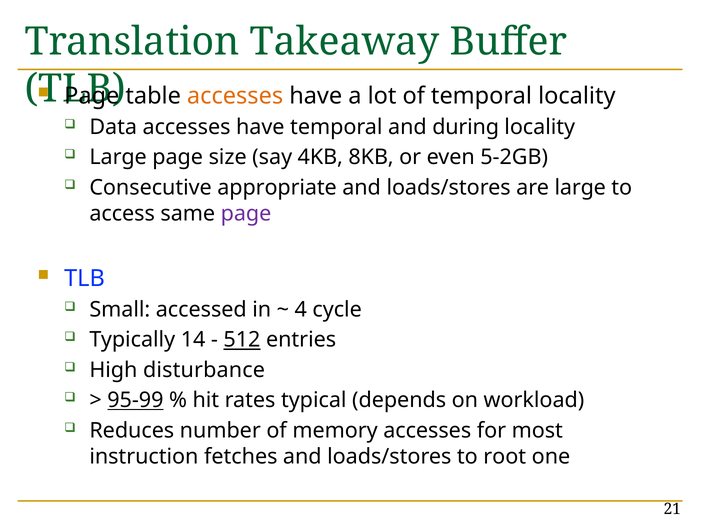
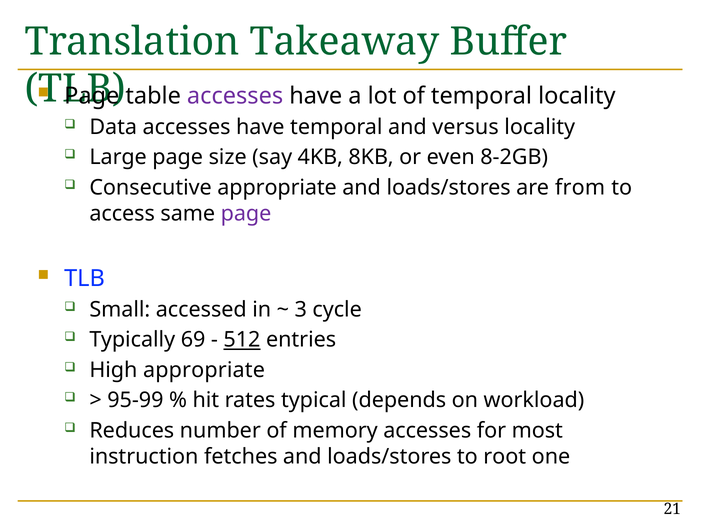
accesses at (235, 96) colour: orange -> purple
during: during -> versus
5-2GB: 5-2GB -> 8-2GB
are large: large -> from
4: 4 -> 3
14: 14 -> 69
High disturbance: disturbance -> appropriate
95-99 underline: present -> none
